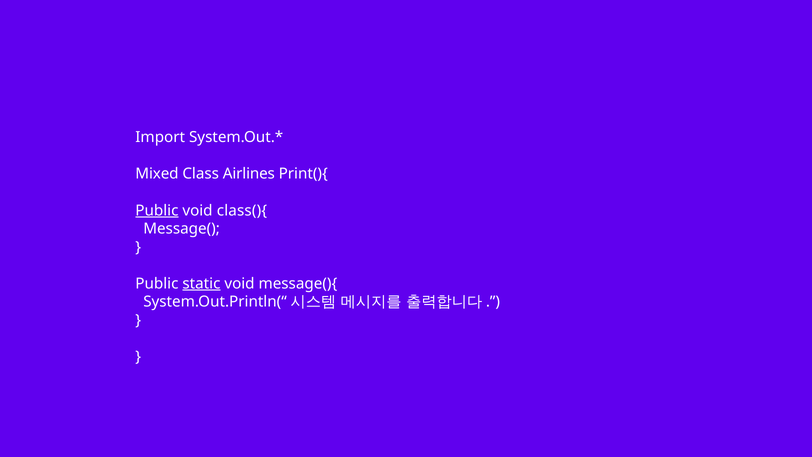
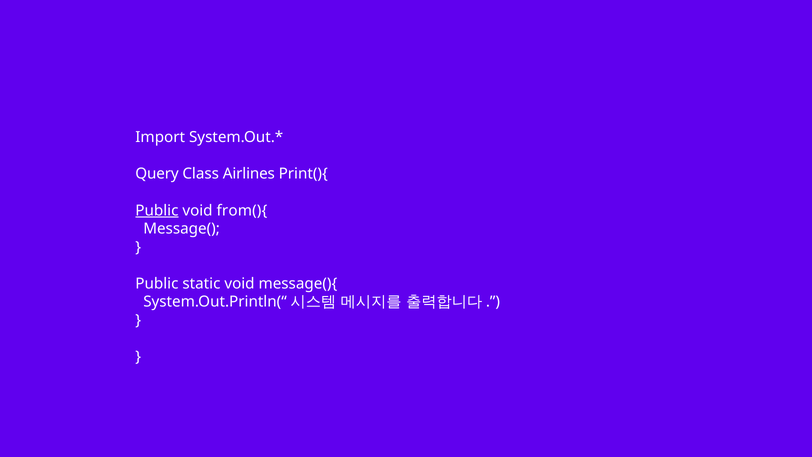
Mixed: Mixed -> Query
class(){: class(){ -> from(){
static underline: present -> none
